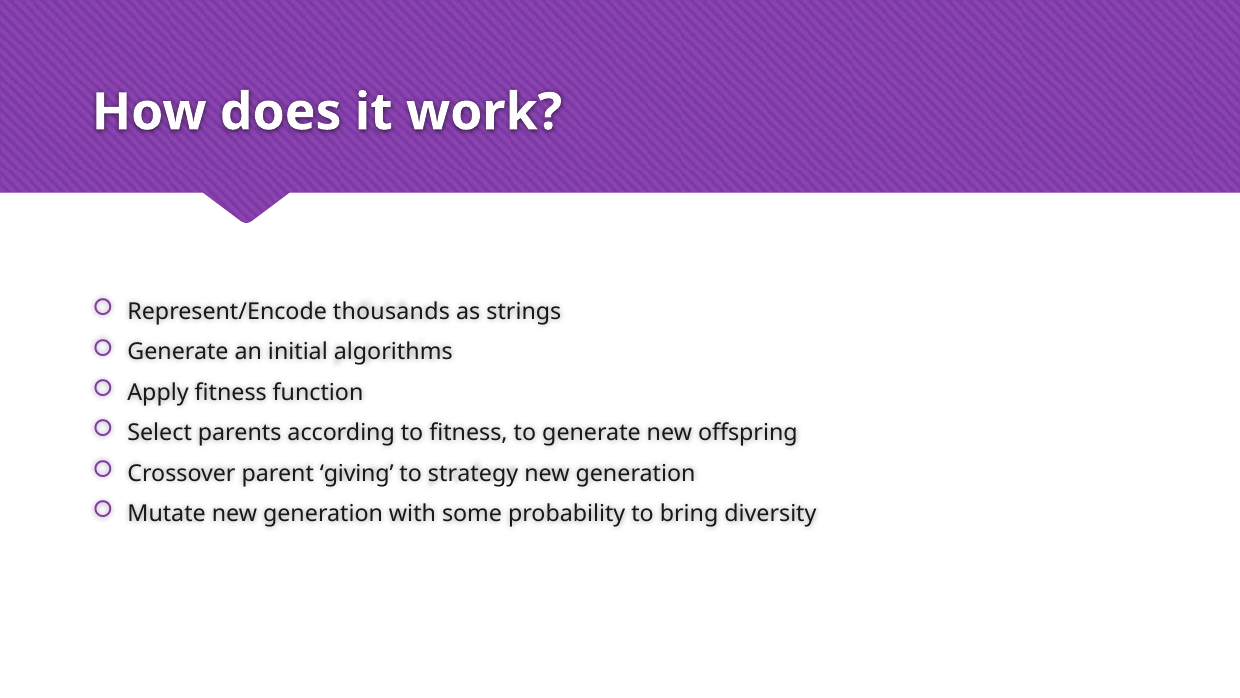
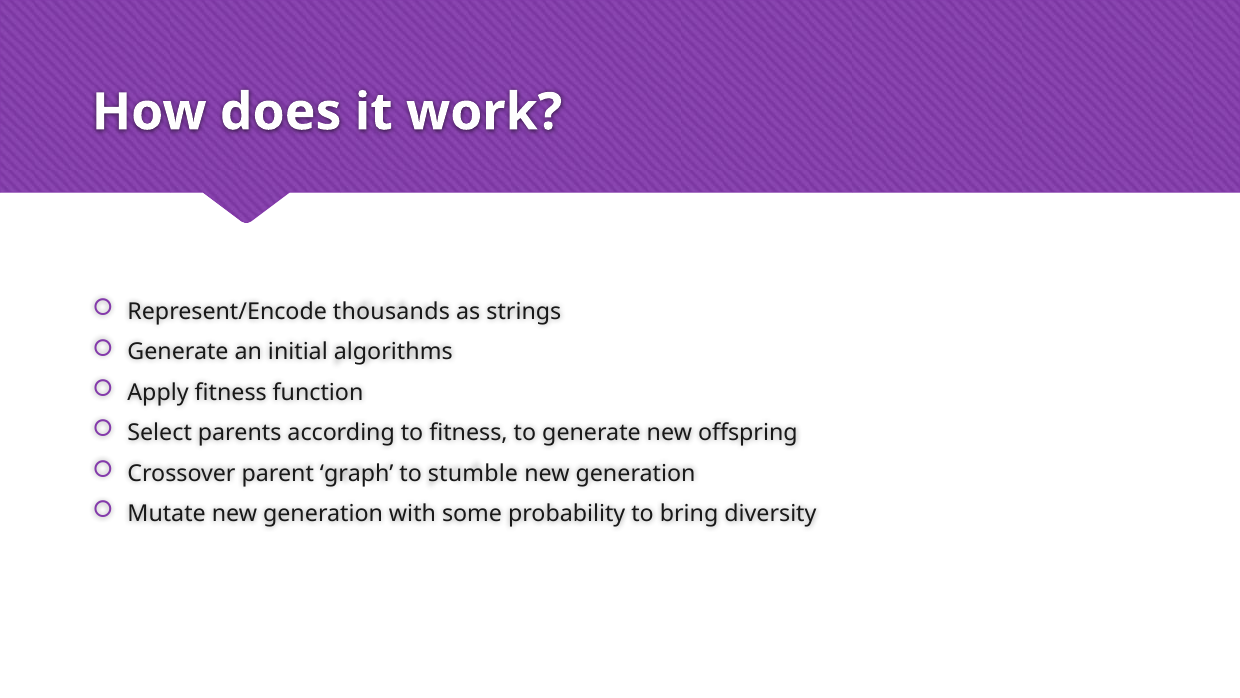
giving: giving -> graph
strategy: strategy -> stumble
